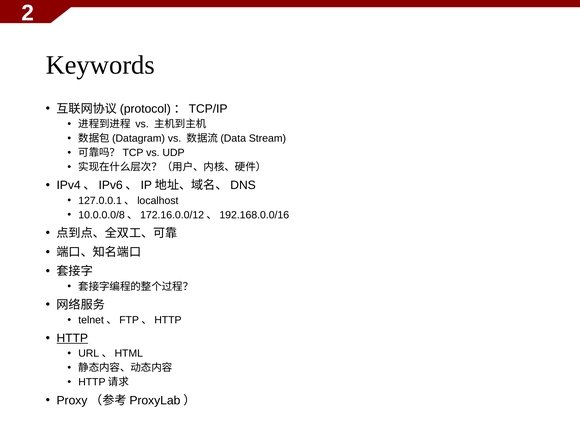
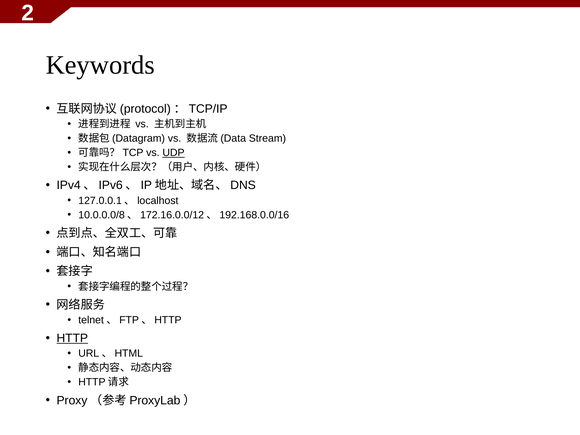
UDP underline: none -> present
